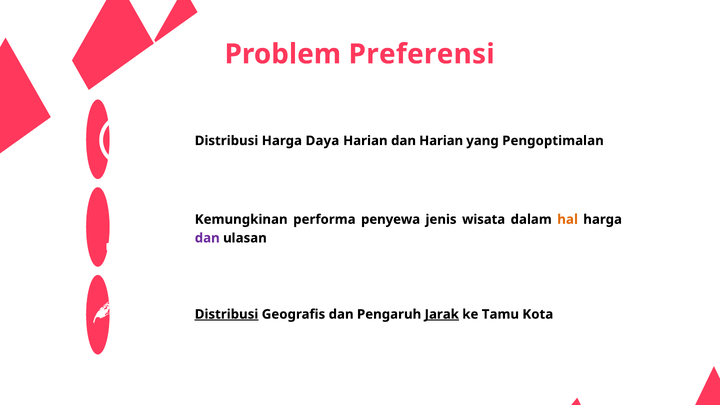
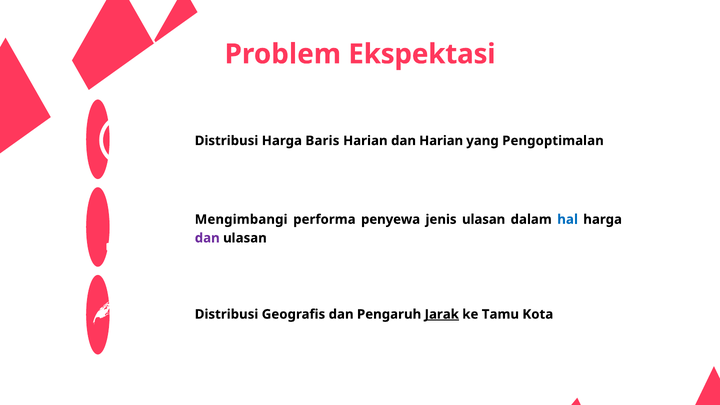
Preferensi: Preferensi -> Ekspektasi
Daya: Daya -> Baris
Kemungkinan: Kemungkinan -> Mengimbangi
jenis wisata: wisata -> ulasan
hal colour: orange -> blue
Distribusi at (227, 314) underline: present -> none
